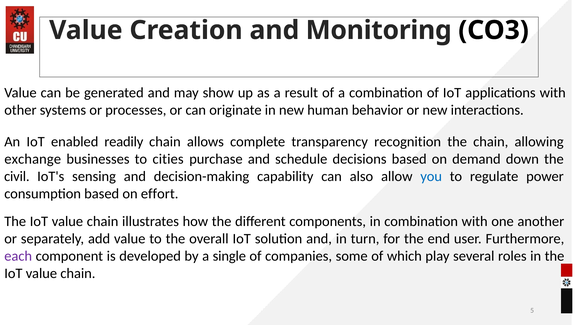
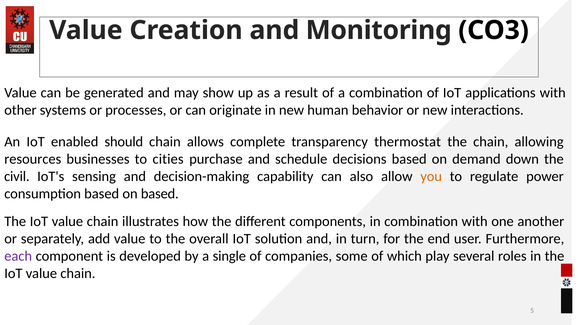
readily: readily -> should
recognition: recognition -> thermostat
exchange: exchange -> resources
you colour: blue -> orange
on effort: effort -> based
